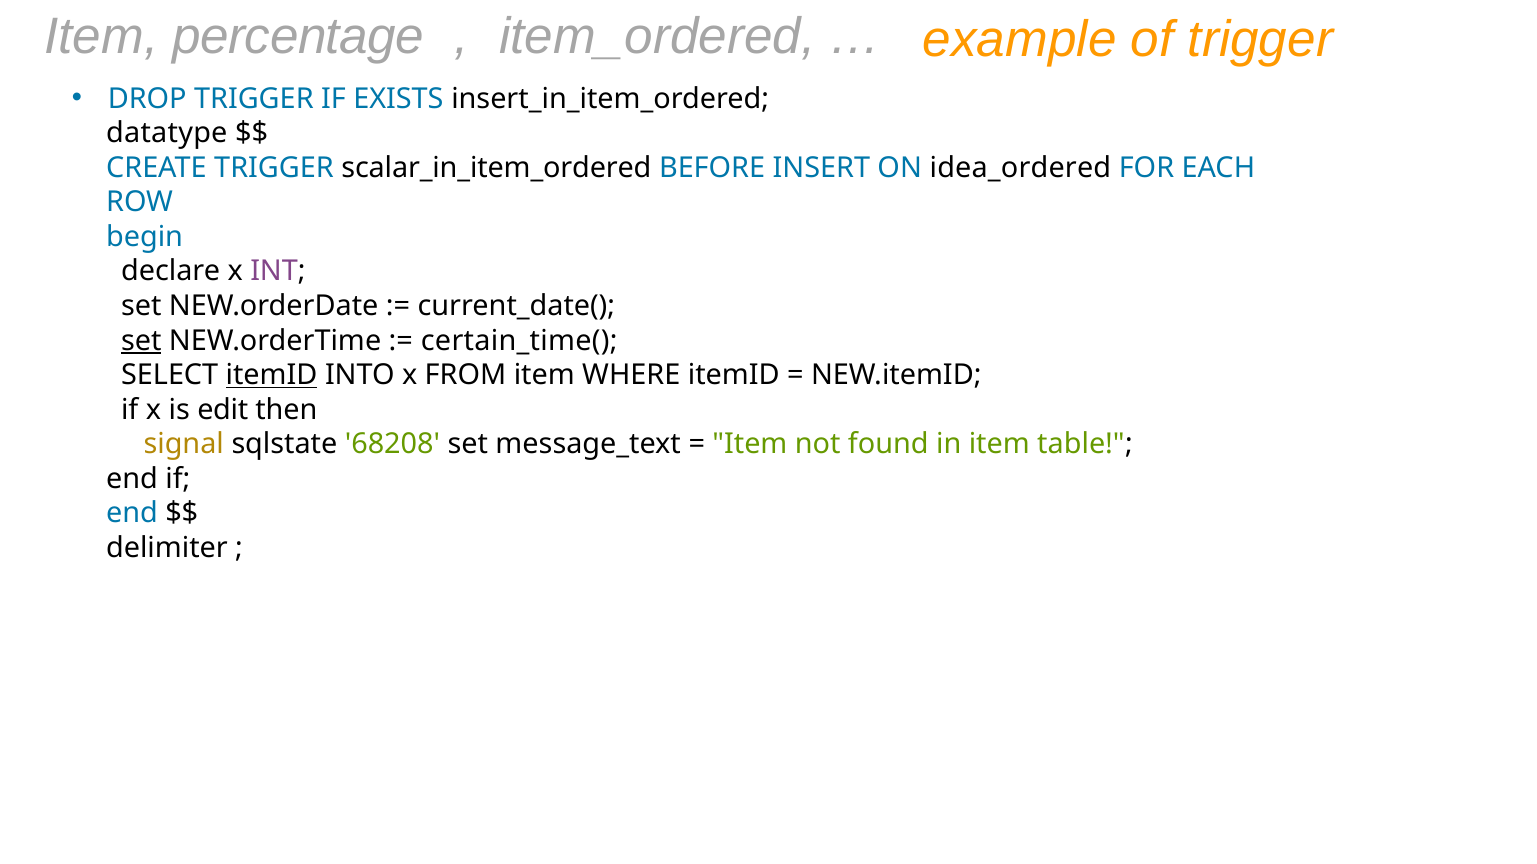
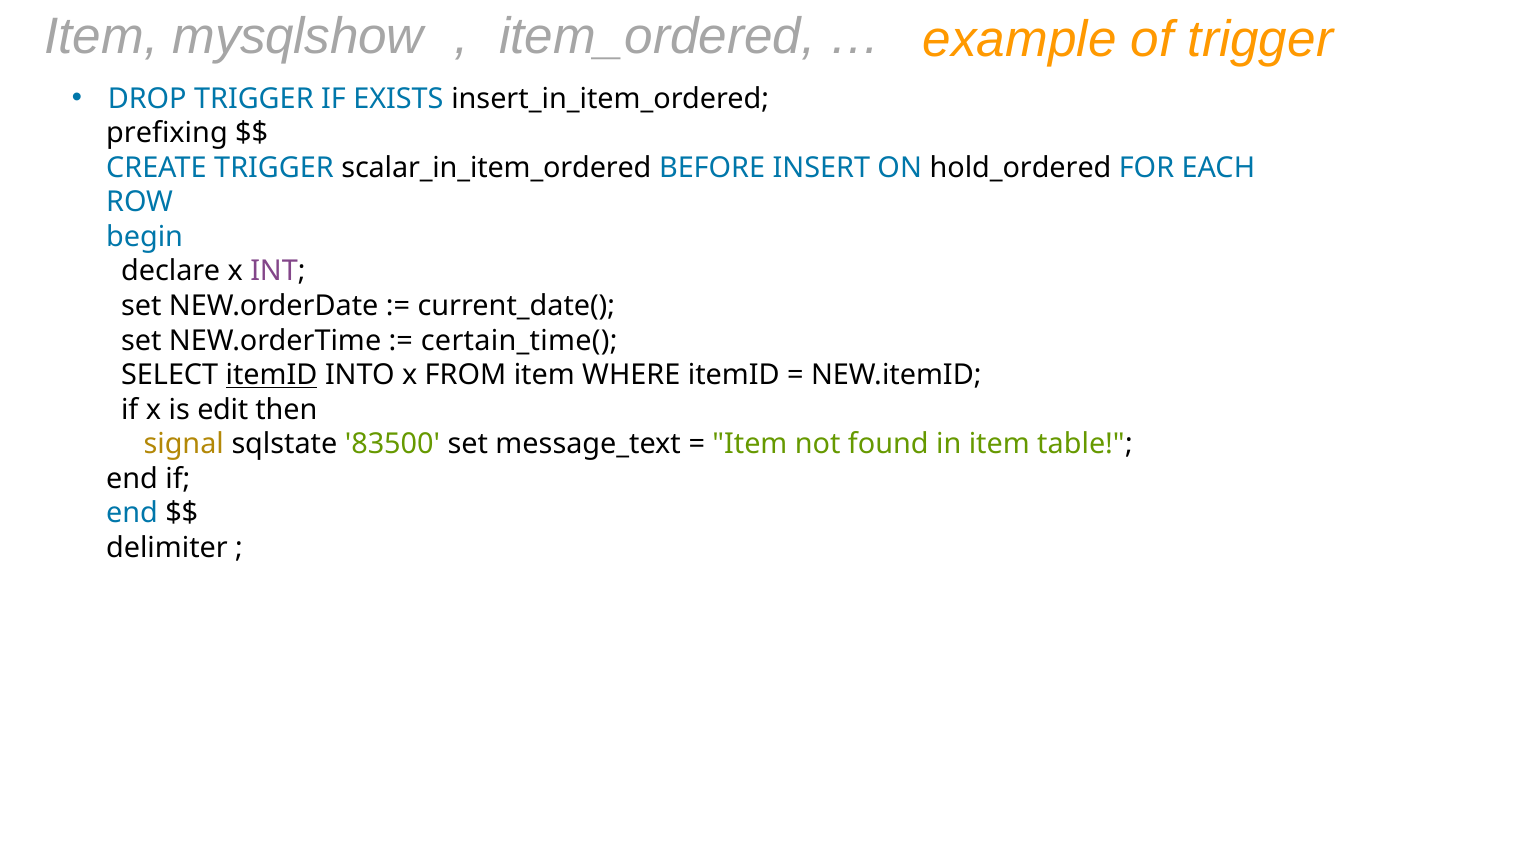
percentage: percentage -> mysqlshow
datatype: datatype -> prefixing
idea_ordered: idea_ordered -> hold_ordered
set at (141, 341) underline: present -> none
68208: 68208 -> 83500
